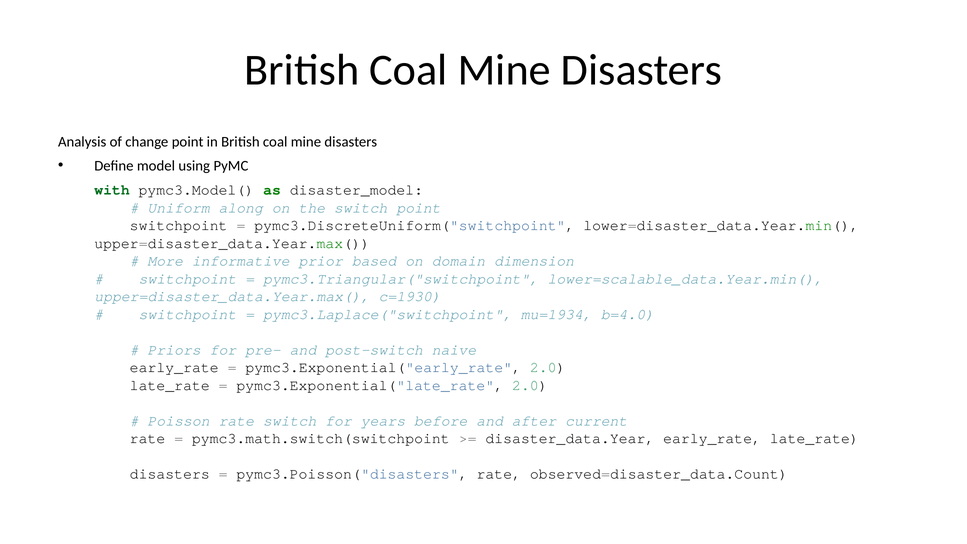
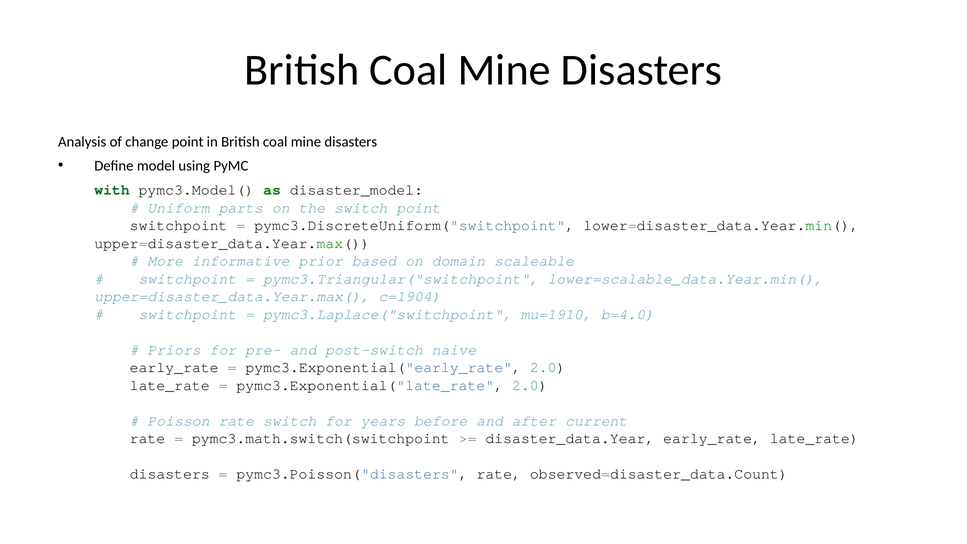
along: along -> parts
dimension: dimension -> scaleable
c=1930: c=1930 -> c=1904
mu=1934: mu=1934 -> mu=1910
